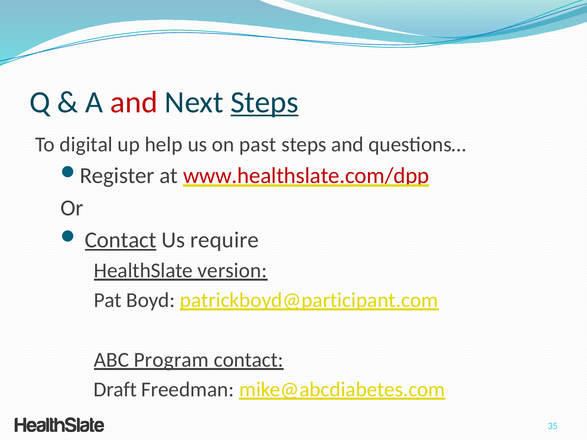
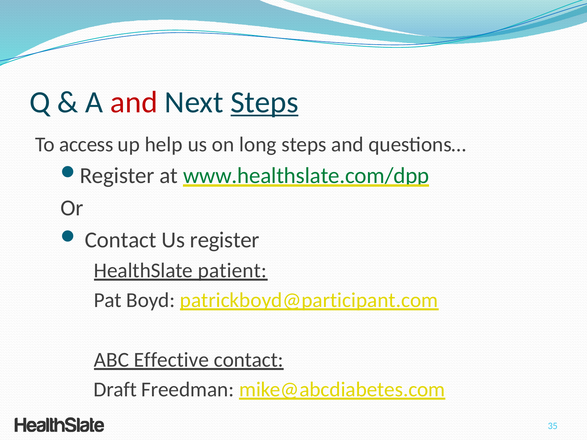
digital: digital -> access
past: past -> long
www.healthslate.com/dpp colour: red -> green
Contact at (121, 240) underline: present -> none
require: require -> register
version: version -> patient
Program: Program -> Effective
